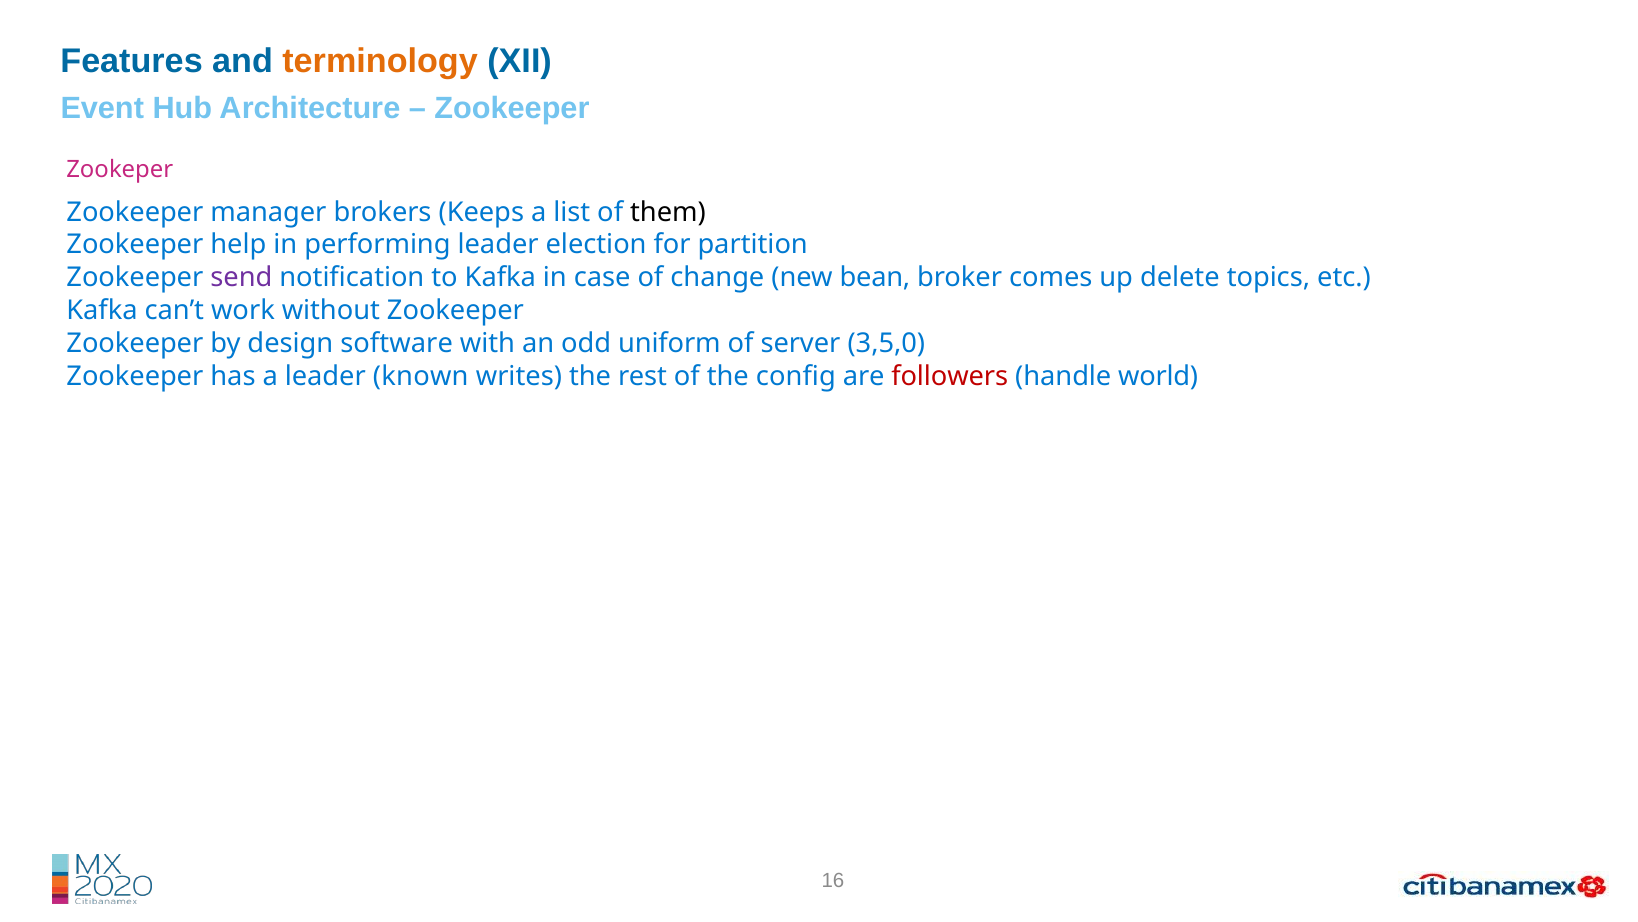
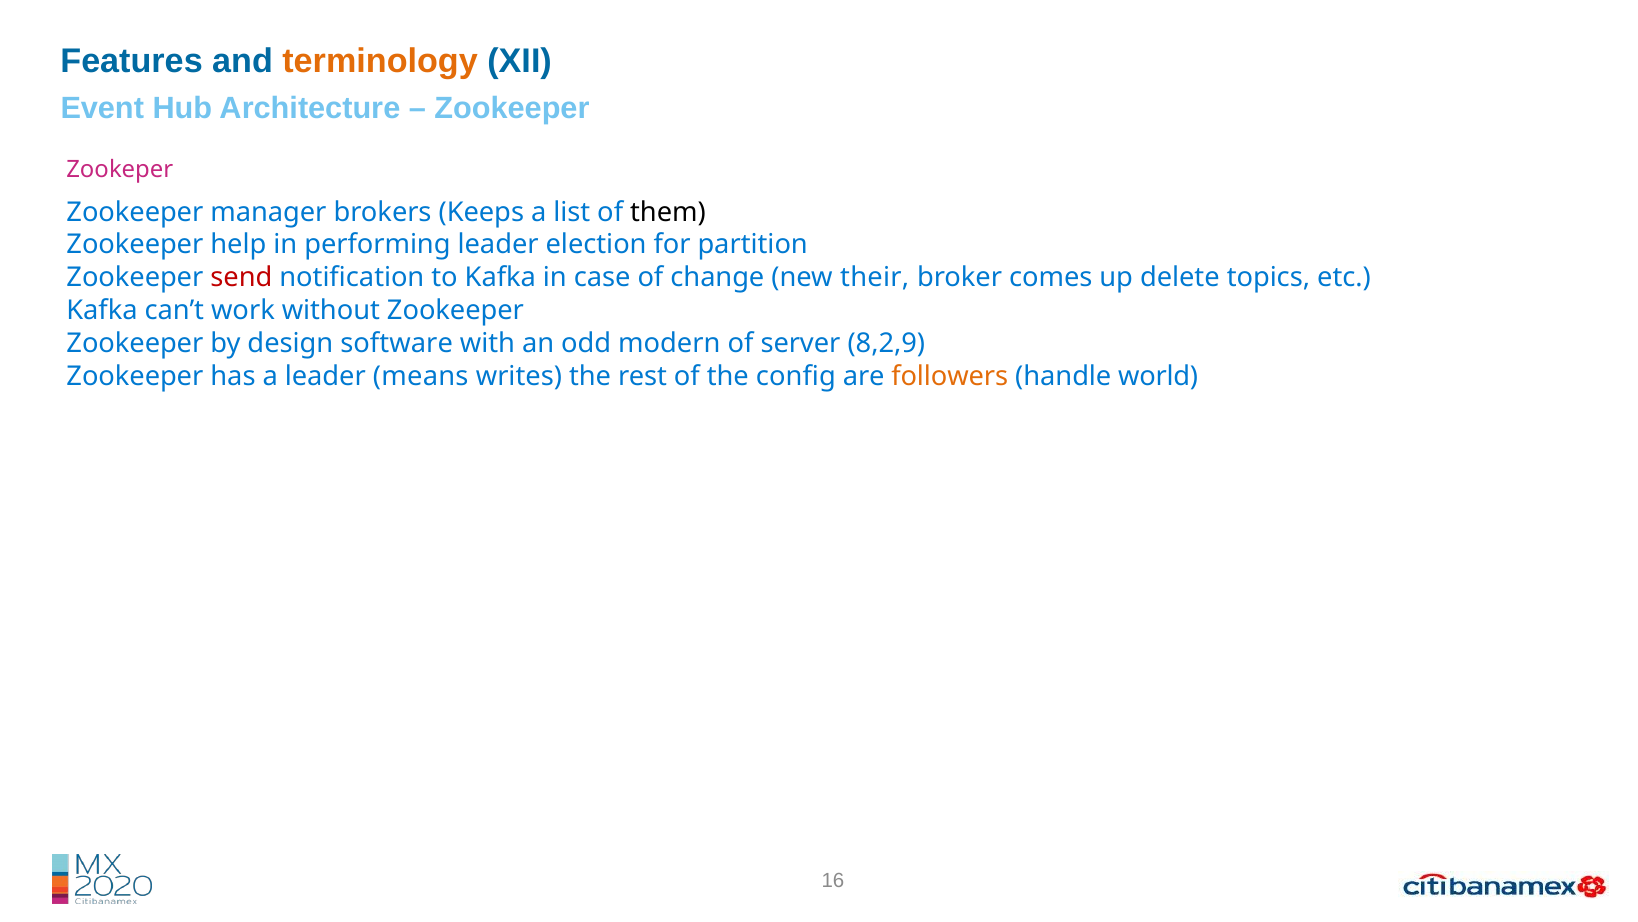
send colour: purple -> red
bean: bean -> their
uniform: uniform -> modern
3,5,0: 3,5,0 -> 8,2,9
known: known -> means
followers colour: red -> orange
